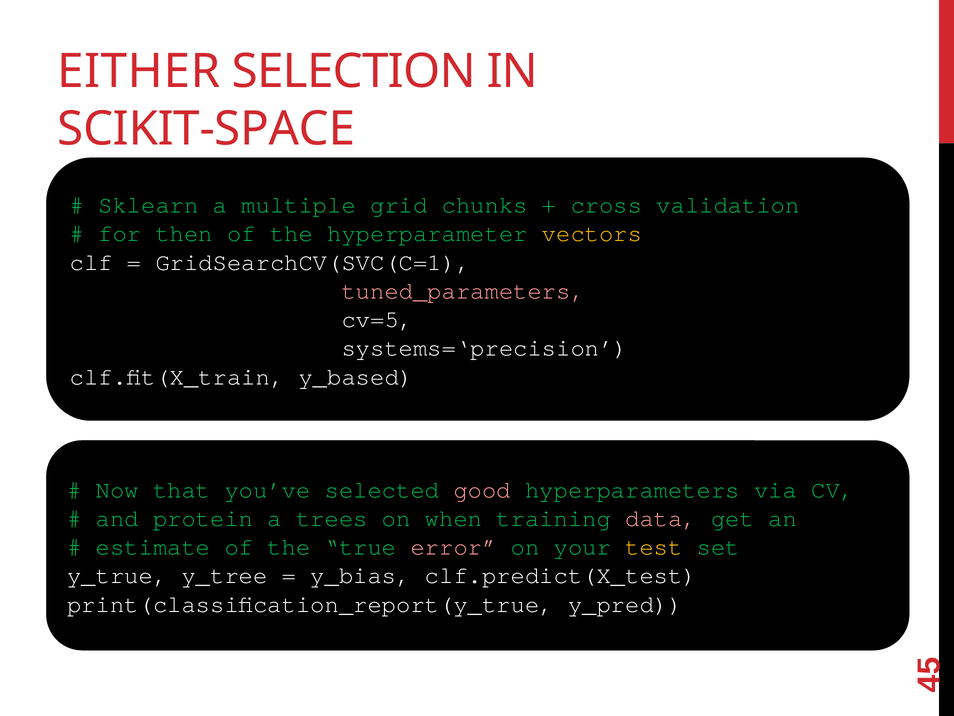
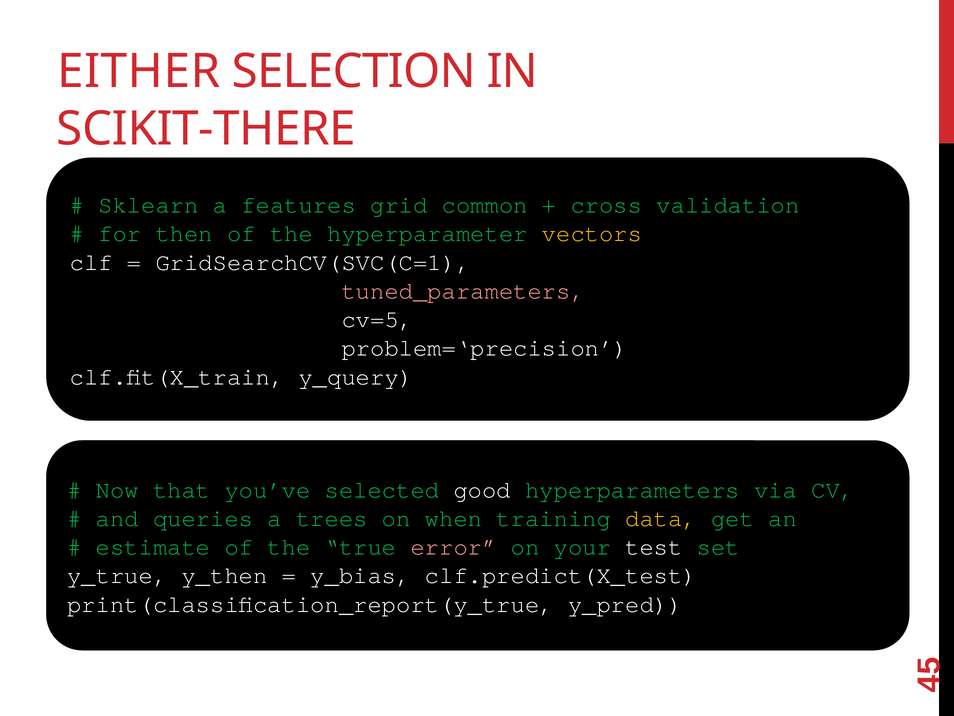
SCIKIT-SPACE: SCIKIT-SPACE -> SCIKIT-THERE
multiple: multiple -> features
chunks: chunks -> common
systems=‘precision: systems=‘precision -> problem=‘precision
y_based: y_based -> y_query
good colour: pink -> white
protein: protein -> queries
data colour: pink -> yellow
test colour: yellow -> white
y_tree: y_tree -> y_then
